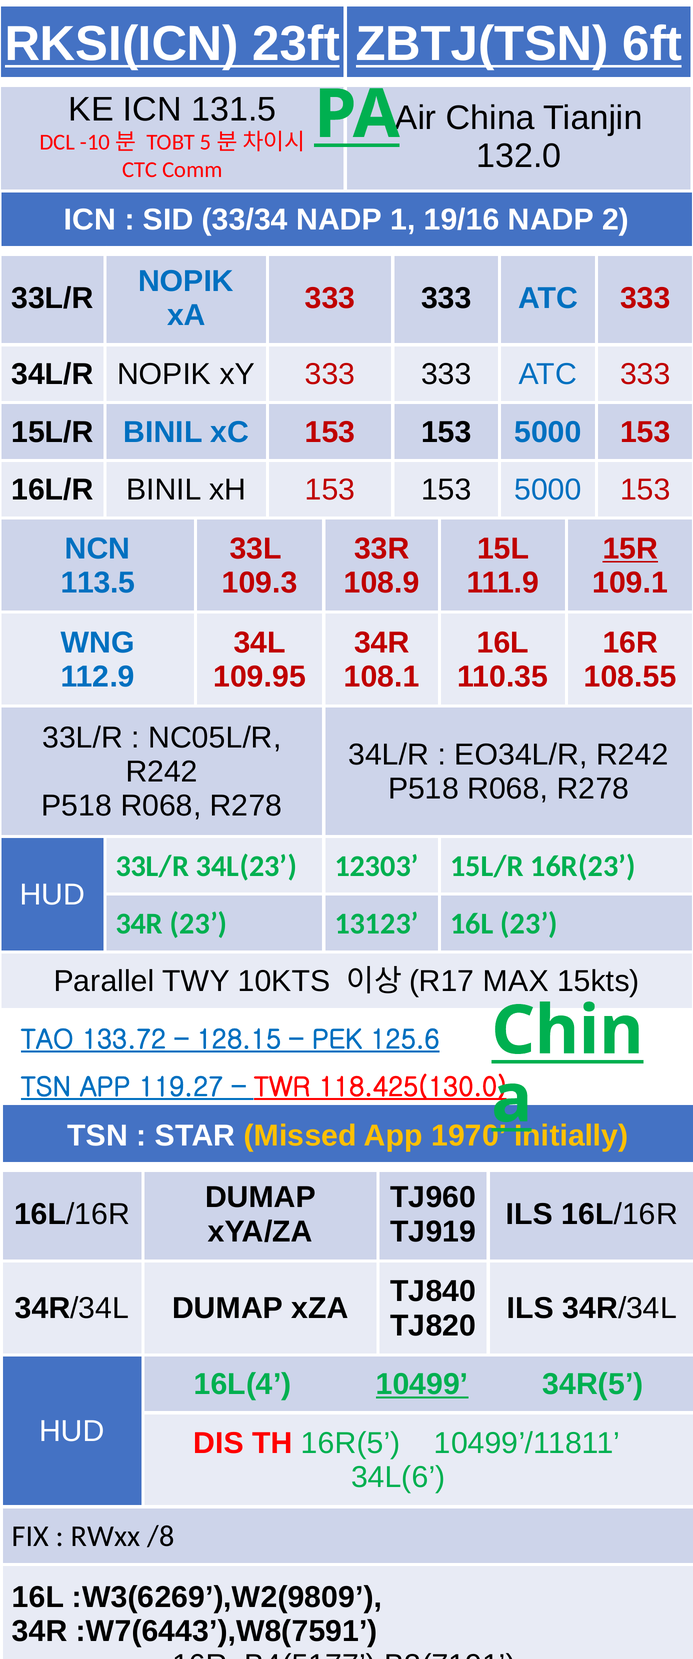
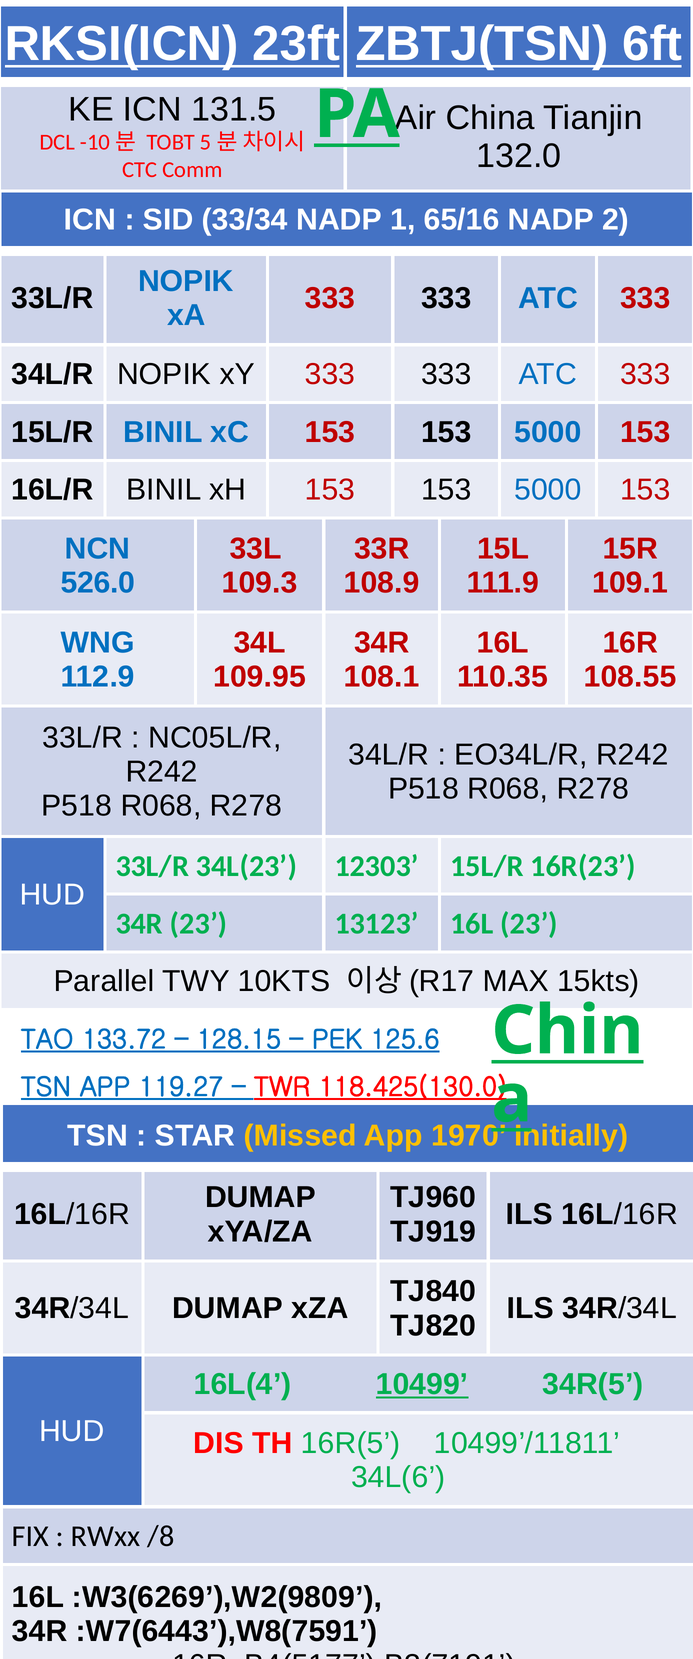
19/16: 19/16 -> 65/16
15R underline: present -> none
113.5: 113.5 -> 526.0
